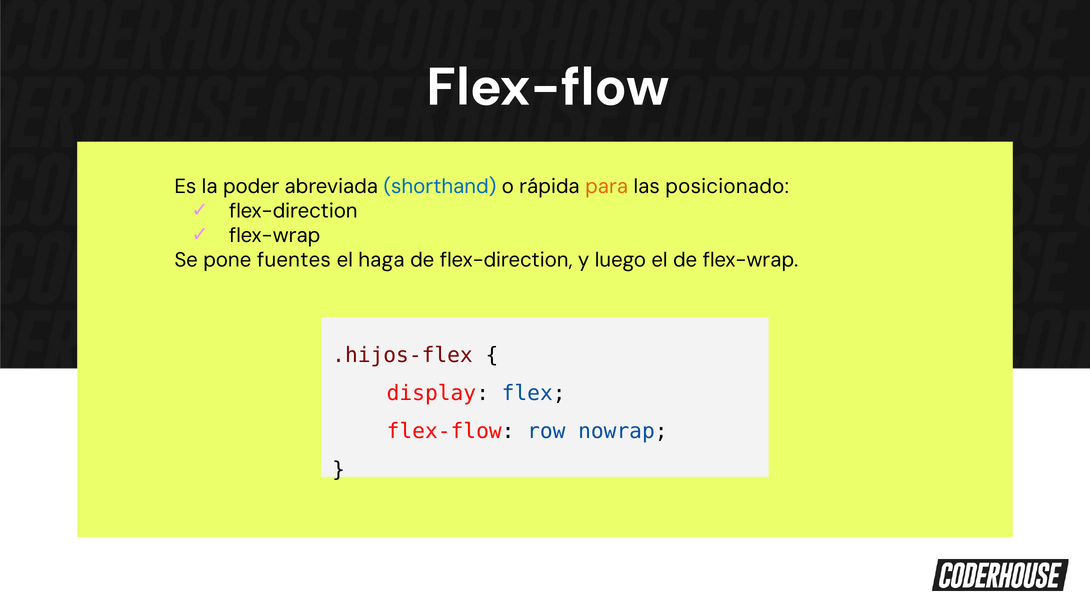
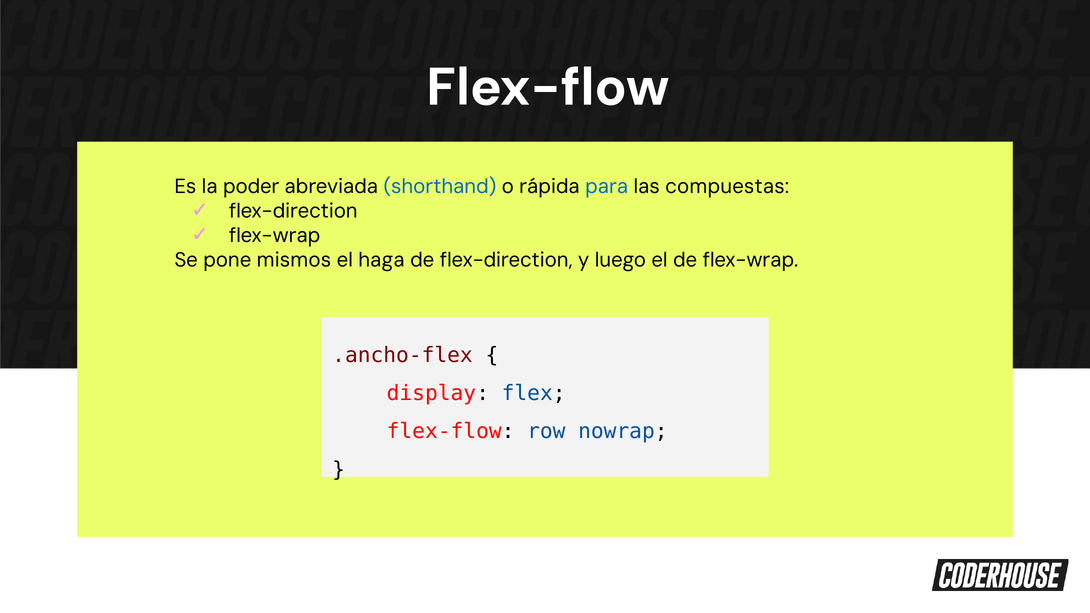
para colour: orange -> blue
posicionado: posicionado -> compuestas
fuentes: fuentes -> mismos
.hijos-flex: .hijos-flex -> .ancho-flex
